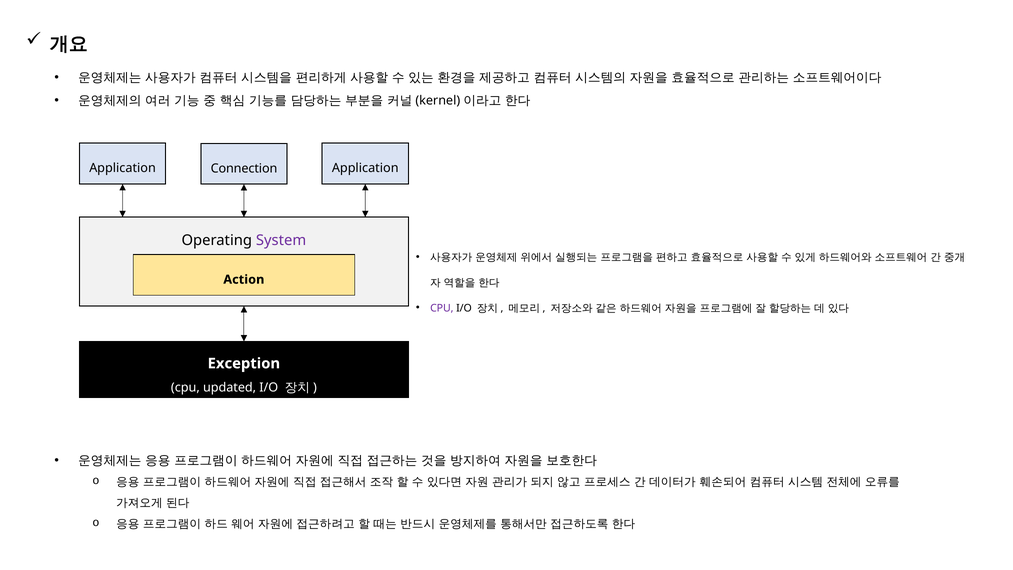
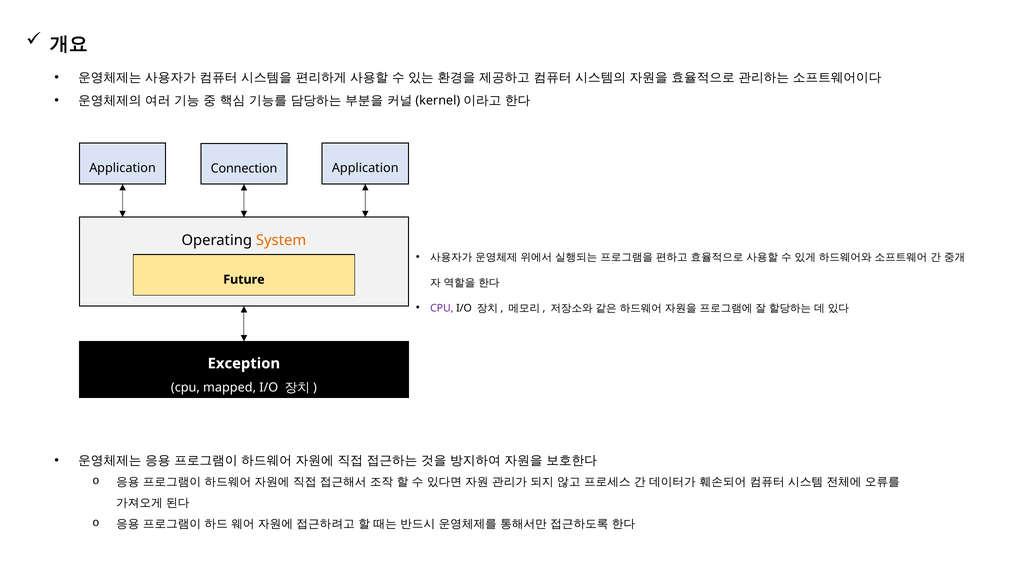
System colour: purple -> orange
Action: Action -> Future
updated: updated -> mapped
